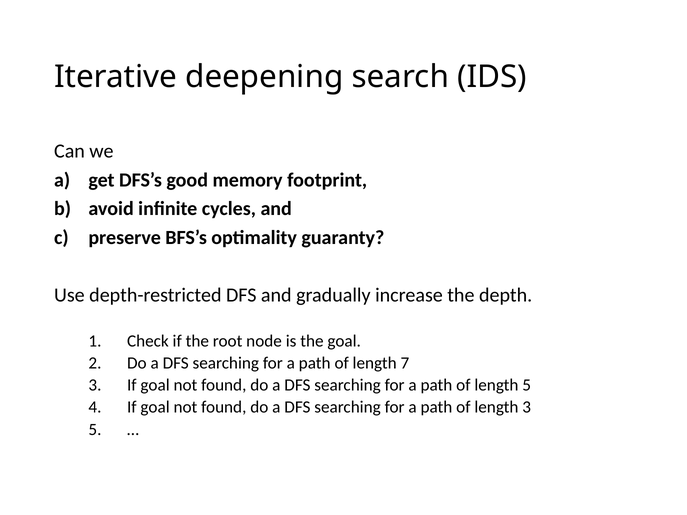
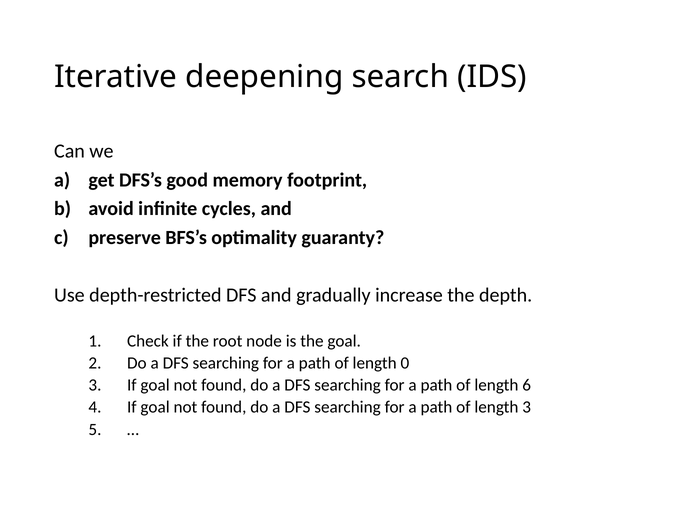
7: 7 -> 0
length 5: 5 -> 6
